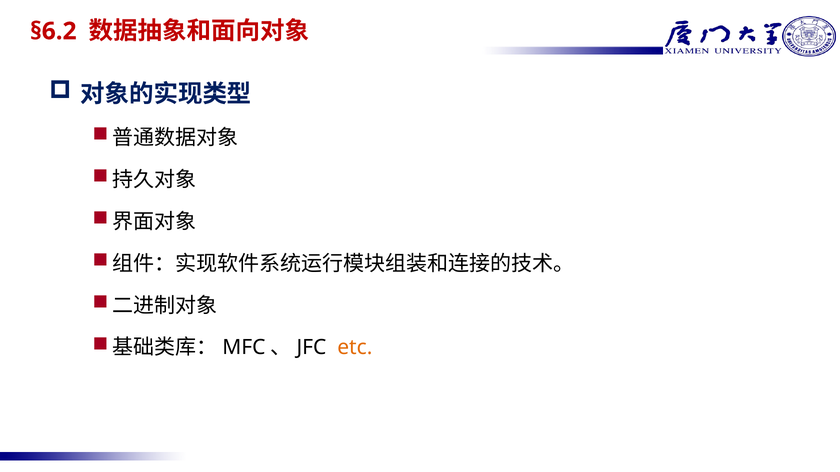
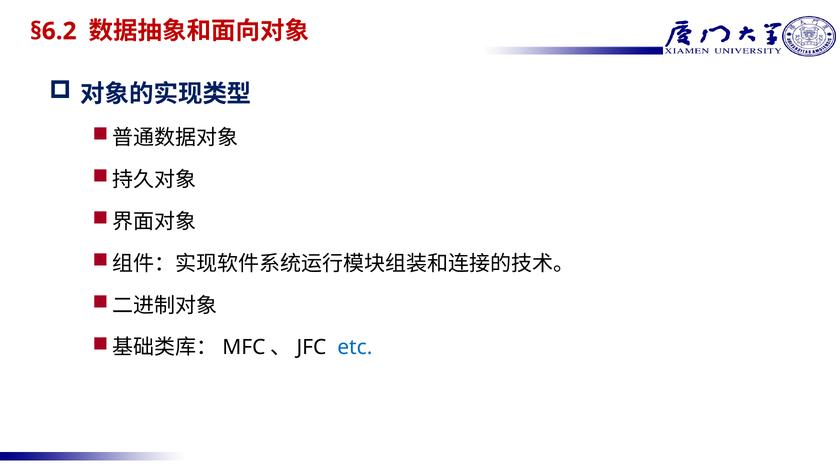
etc colour: orange -> blue
